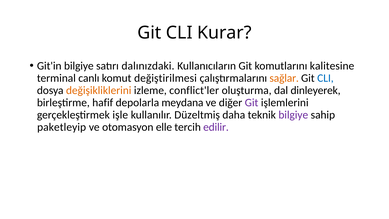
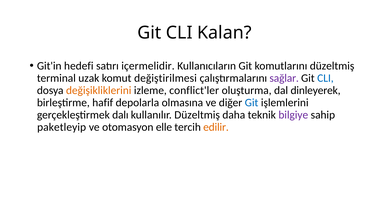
Kurar: Kurar -> Kalan
Git'in bilgiye: bilgiye -> hedefi
dalınızdaki: dalınızdaki -> içermelidir
komutlarını kalitesine: kalitesine -> düzeltmiş
canlı: canlı -> uzak
sağlar colour: orange -> purple
meydana: meydana -> olmasına
Git at (252, 102) colour: purple -> blue
işle: işle -> dalı
edilir colour: purple -> orange
